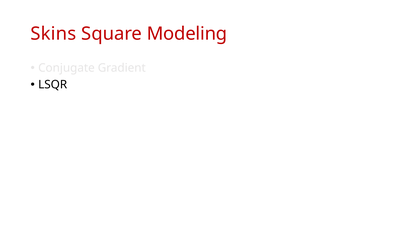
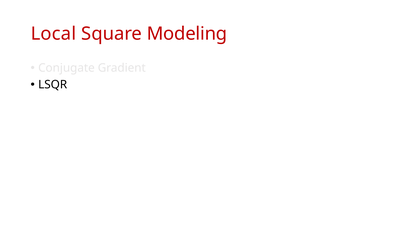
Skins: Skins -> Local
